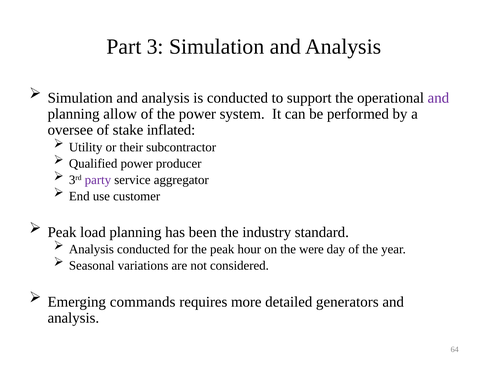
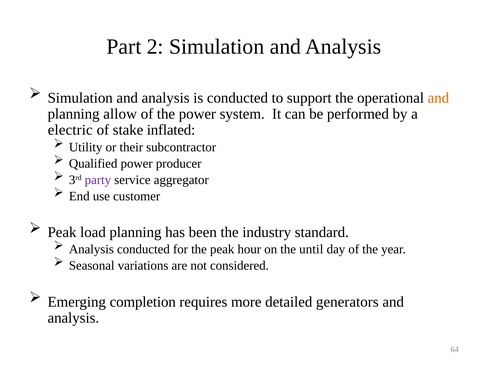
3: 3 -> 2
and at (438, 98) colour: purple -> orange
oversee: oversee -> electric
were: were -> until
commands: commands -> completion
